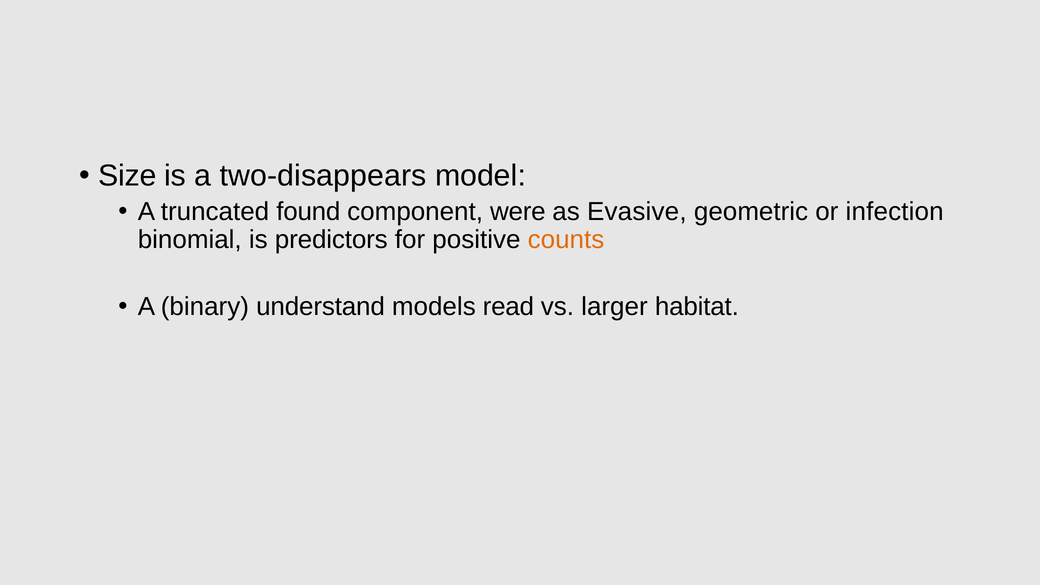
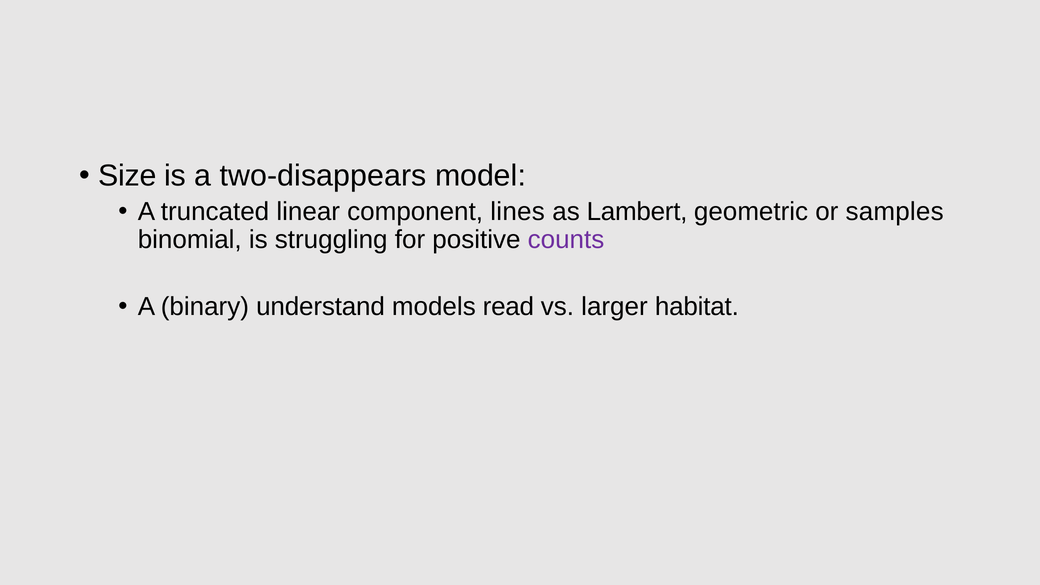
found: found -> linear
were: were -> lines
Evasive: Evasive -> Lambert
infection: infection -> samples
predictors: predictors -> struggling
counts colour: orange -> purple
